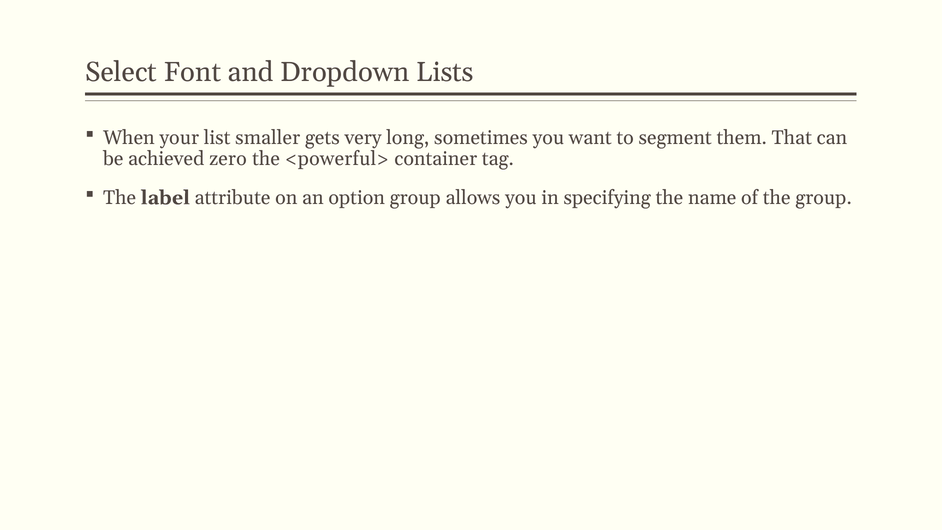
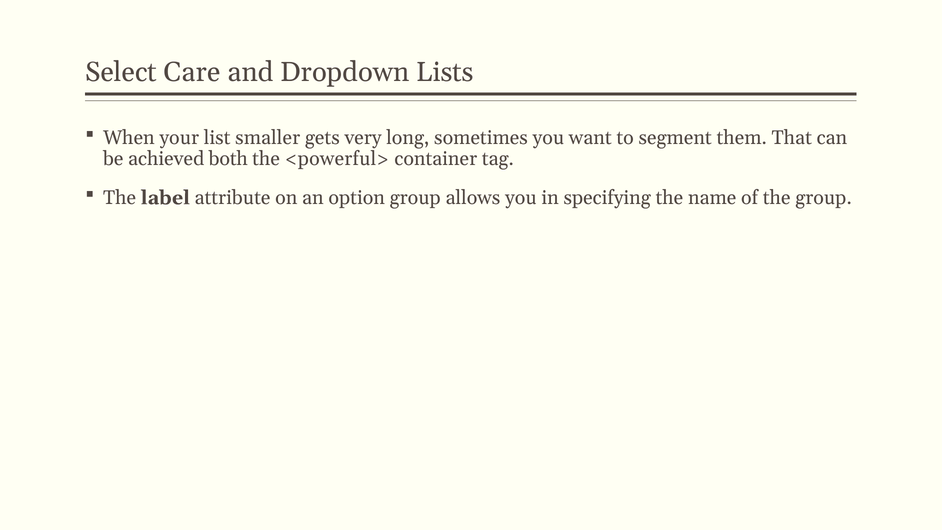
Font: Font -> Care
zero: zero -> both
